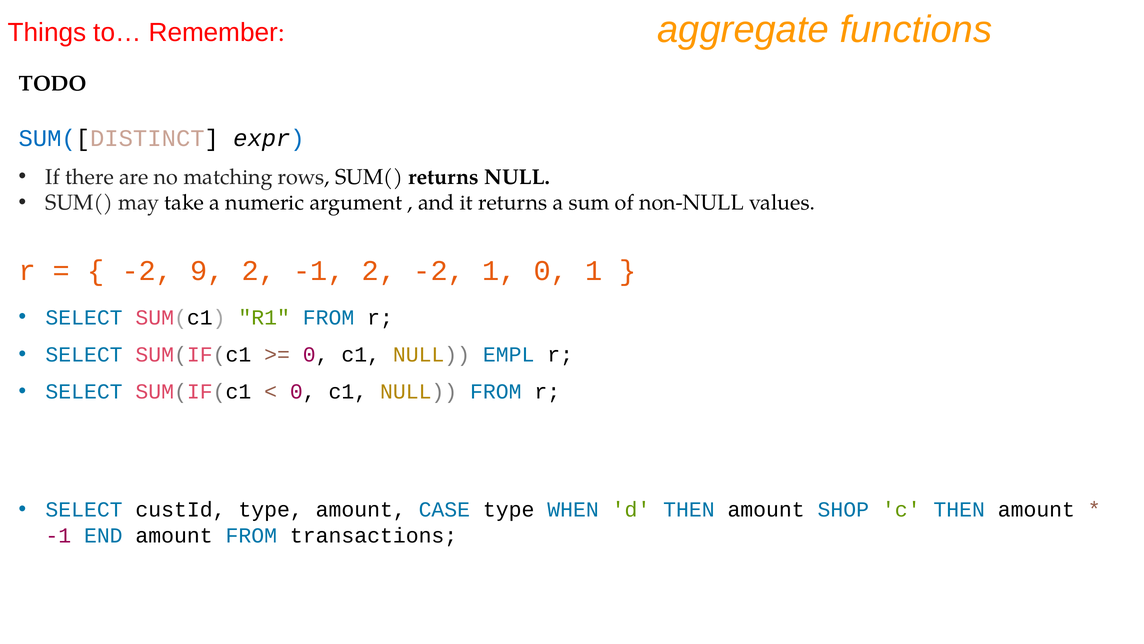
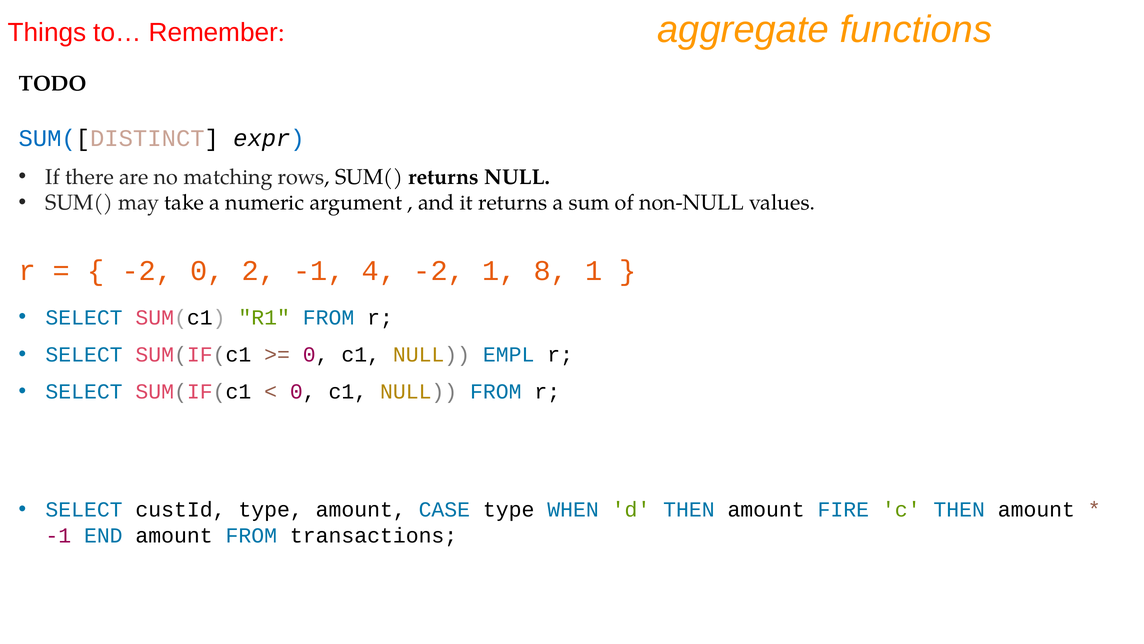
-2 9: 9 -> 0
-1 2: 2 -> 4
1 0: 0 -> 8
SHOP: SHOP -> FIRE
